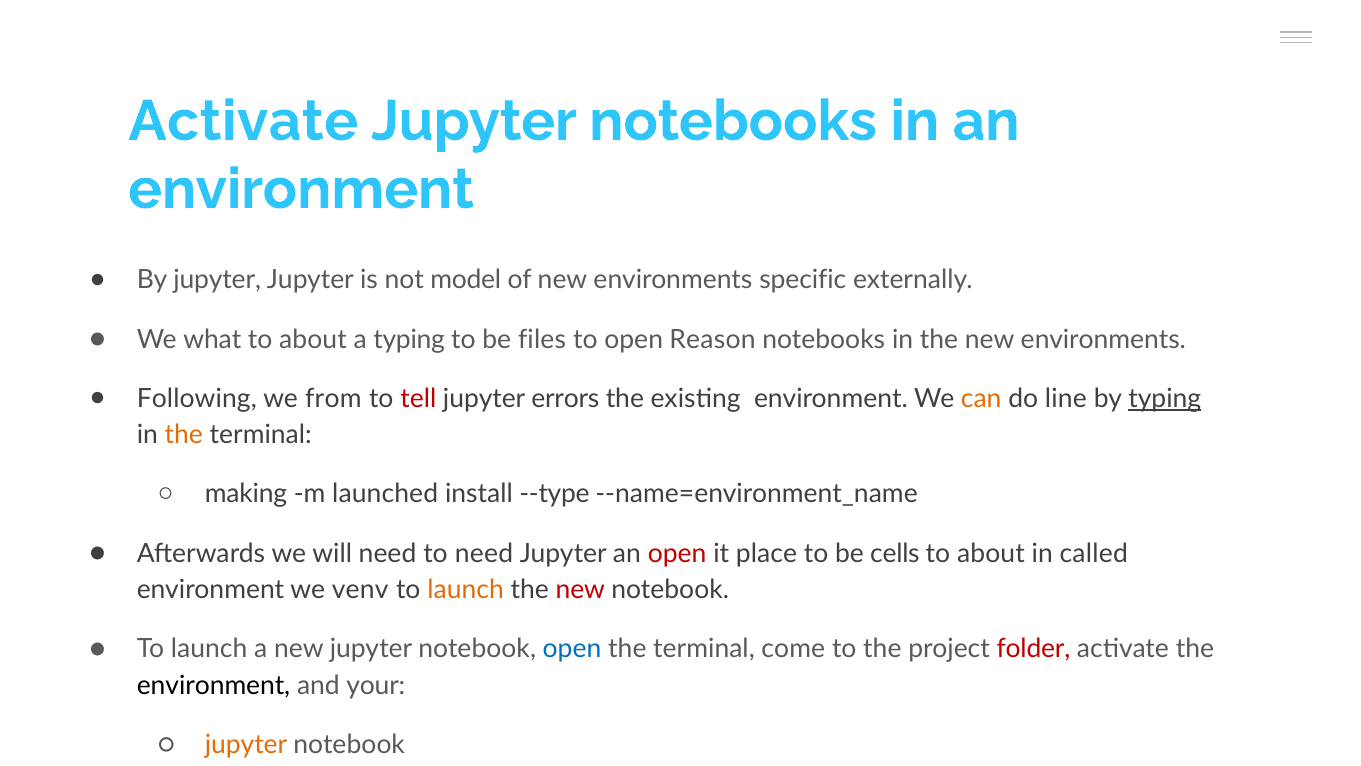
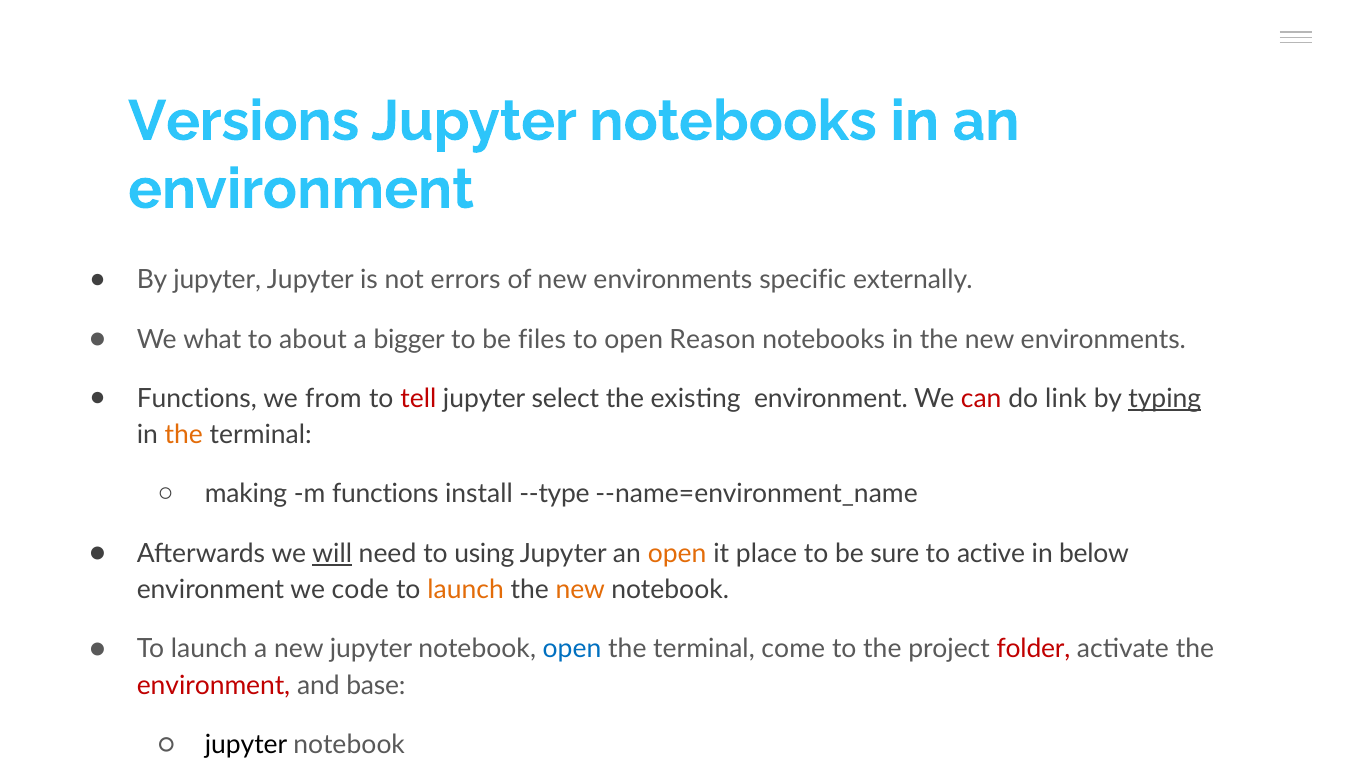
Activate at (243, 121): Activate -> Versions
model: model -> errors
a typing: typing -> bigger
Following at (197, 398): Following -> Functions
errors: errors -> select
can colour: orange -> red
line: line -> link
m launched: launched -> functions
will underline: none -> present
to need: need -> using
open at (677, 553) colour: red -> orange
cells: cells -> sure
about at (991, 553): about -> active
called: called -> below
venv: venv -> code
new at (580, 590) colour: red -> orange
environment at (214, 685) colour: black -> red
your: your -> base
jupyter at (246, 744) colour: orange -> black
